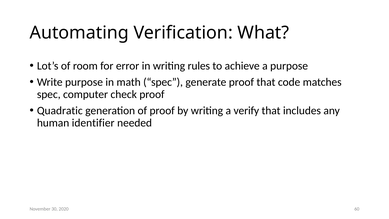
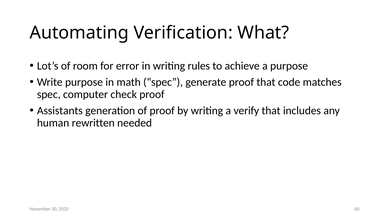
Quadratic: Quadratic -> Assistants
identifier: identifier -> rewritten
